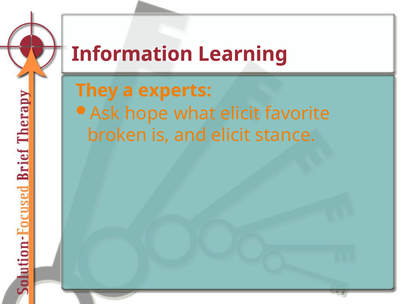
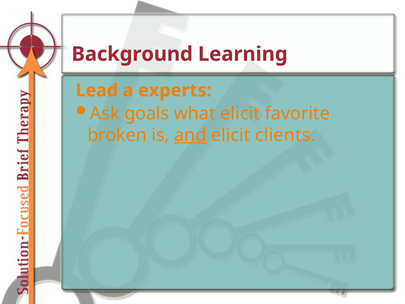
Information: Information -> Background
They: They -> Lead
hope: hope -> goals
and underline: none -> present
stance: stance -> clients
